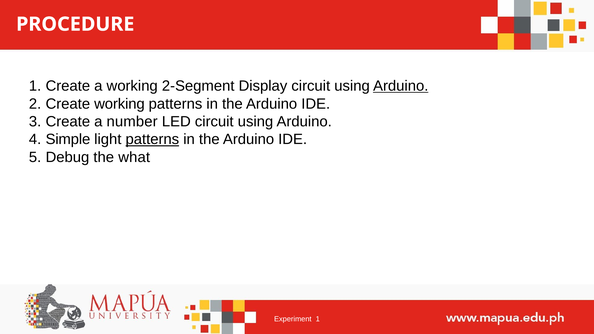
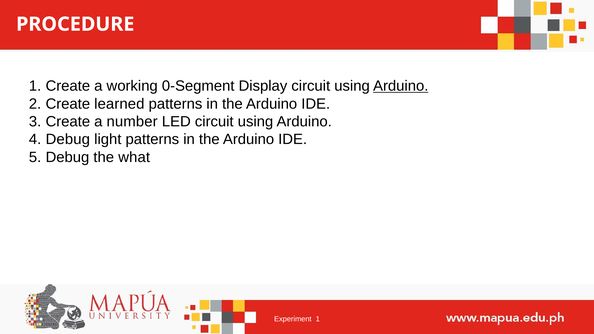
2-Segment: 2-Segment -> 0-Segment
Create working: working -> learned
Simple at (68, 139): Simple -> Debug
patterns at (152, 139) underline: present -> none
